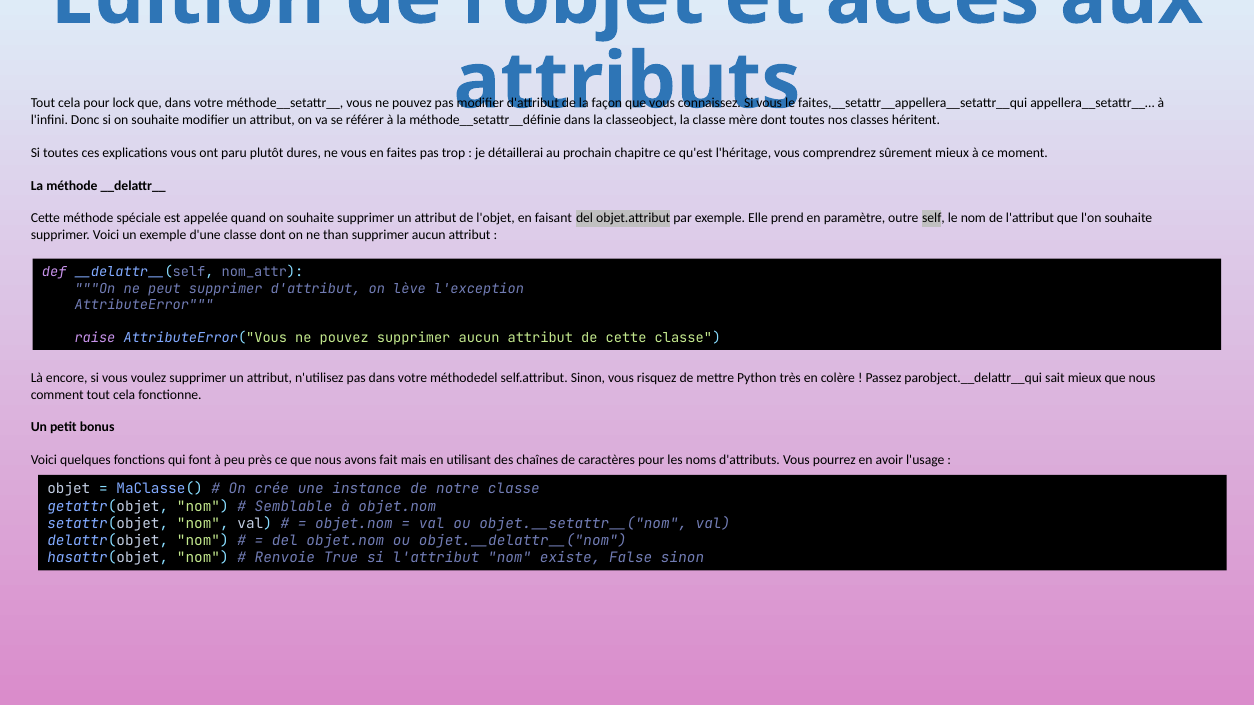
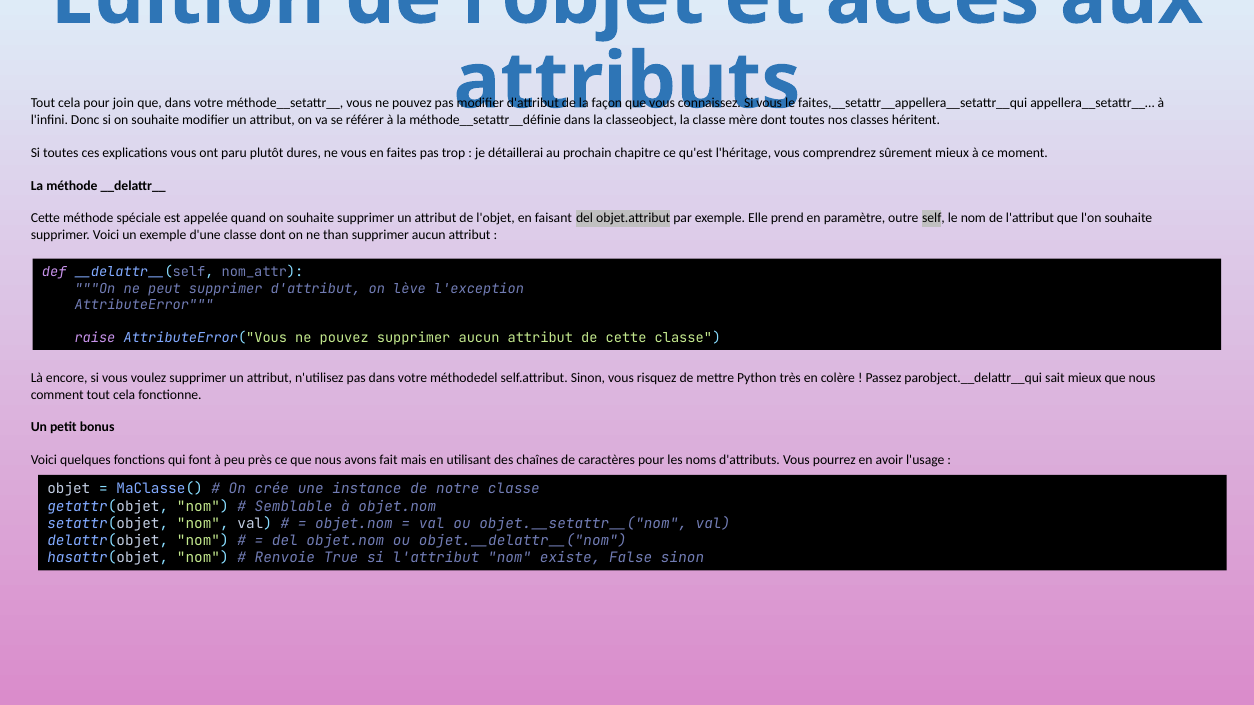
lock: lock -> join
